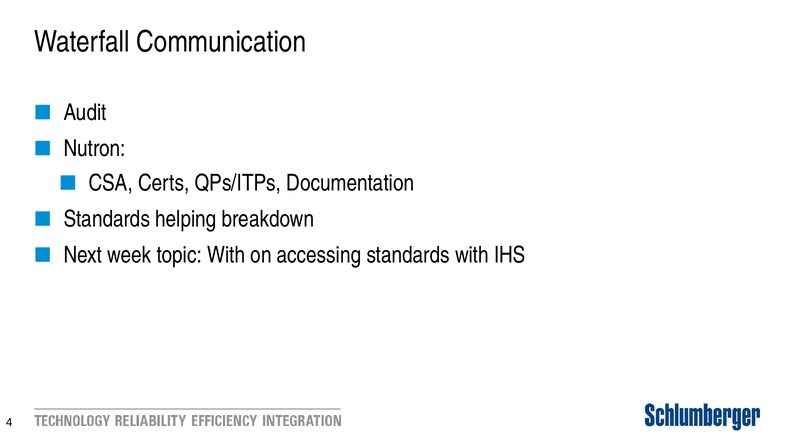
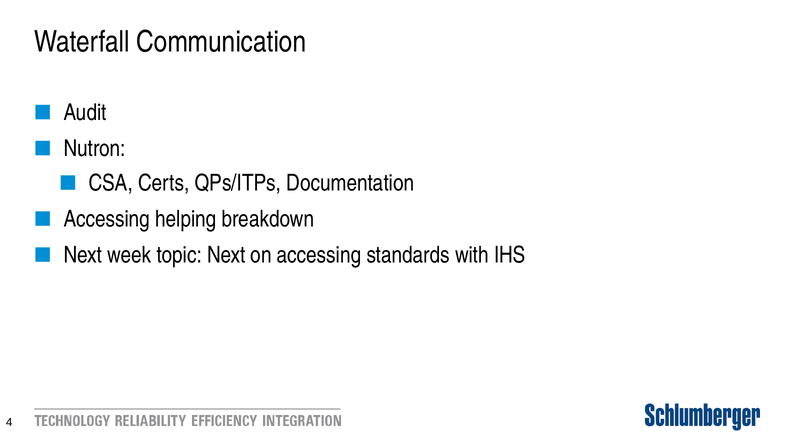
Standards at (107, 219): Standards -> Accessing
topic With: With -> Next
